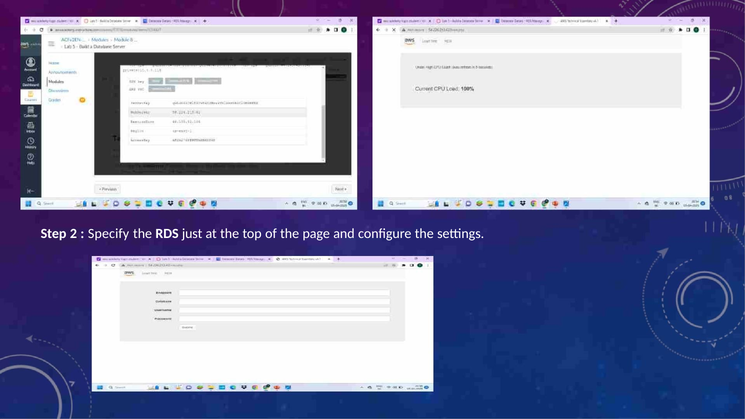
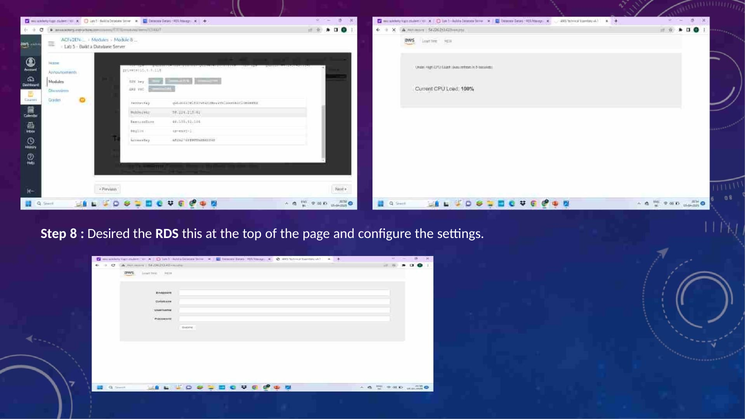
2: 2 -> 8
Specify: Specify -> Desired
just: just -> this
